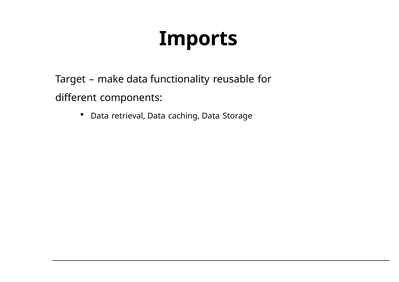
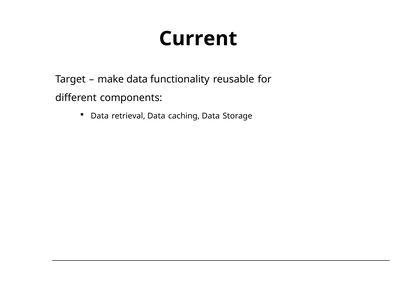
Imports: Imports -> Current
